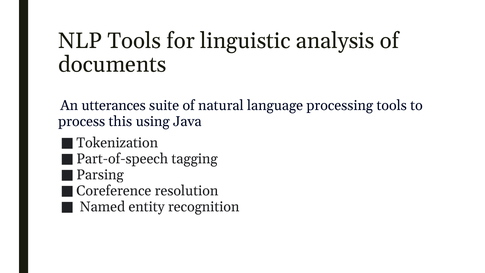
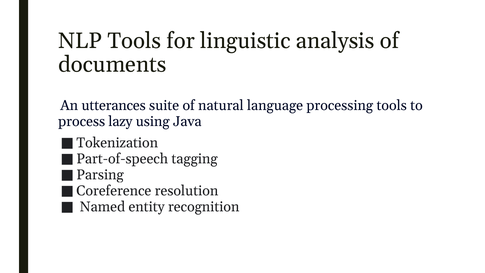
this: this -> lazy
